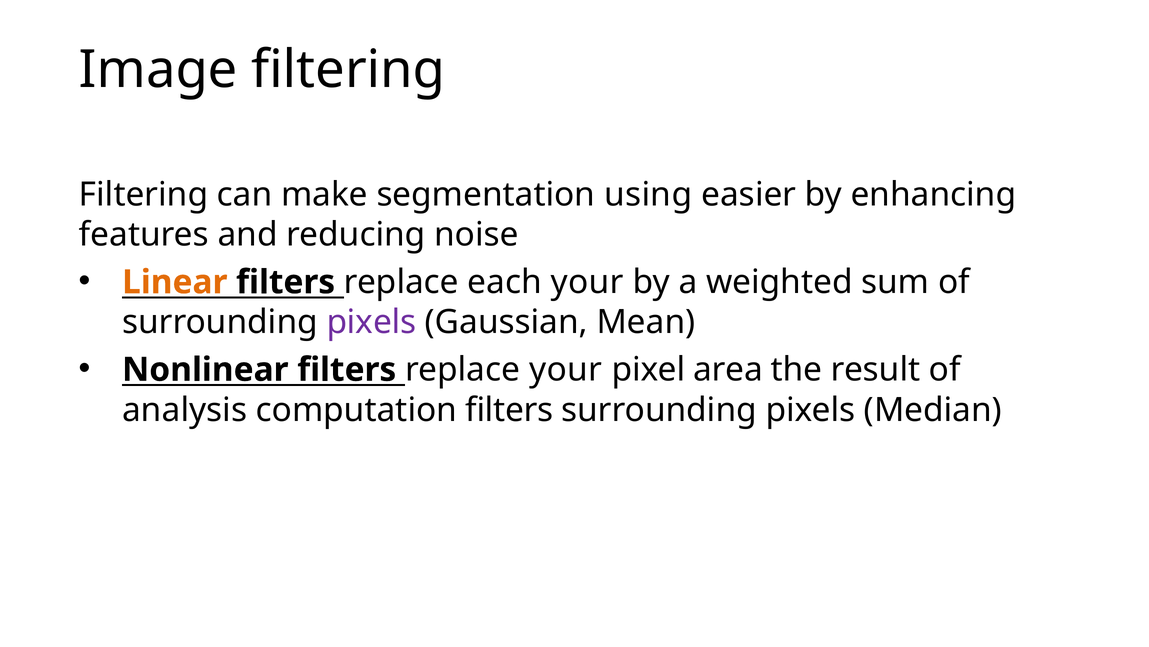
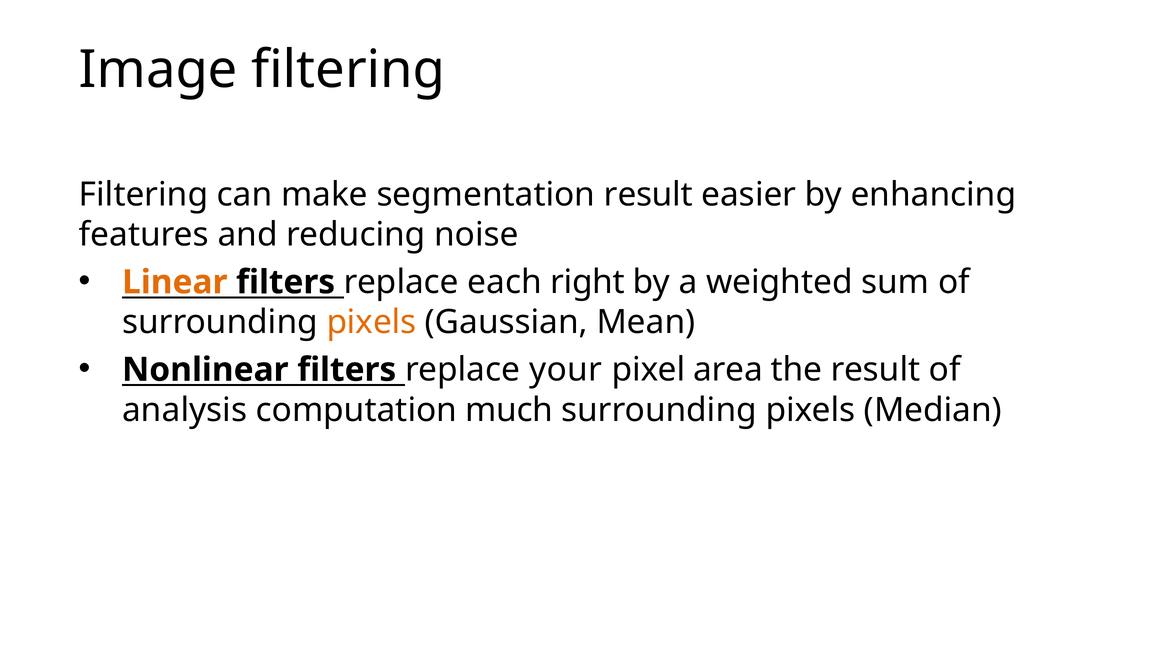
segmentation using: using -> result
each your: your -> right
pixels at (371, 322) colour: purple -> orange
computation filters: filters -> much
